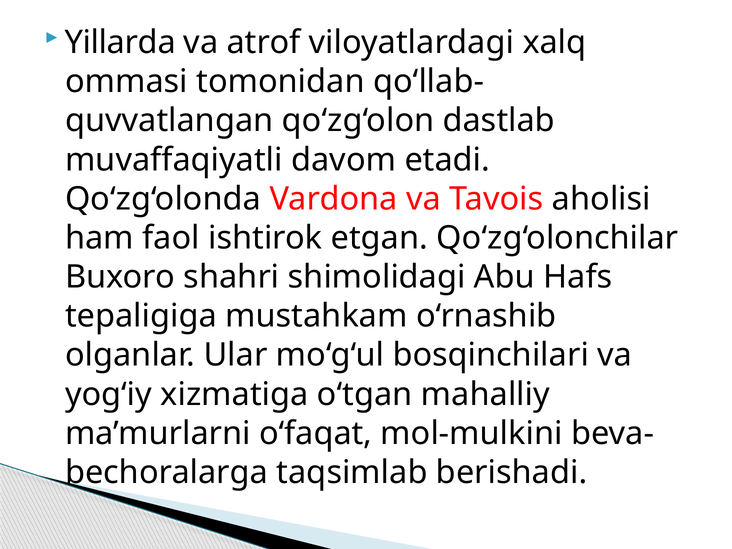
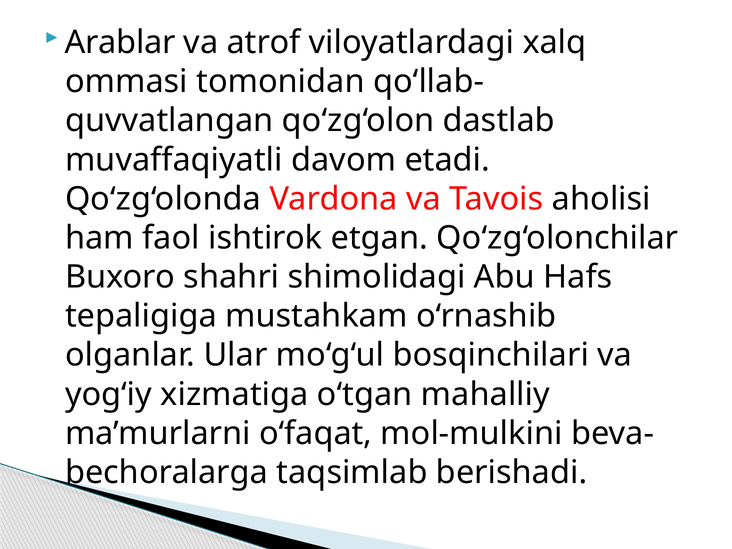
Yillarda: Yillarda -> Arablar
